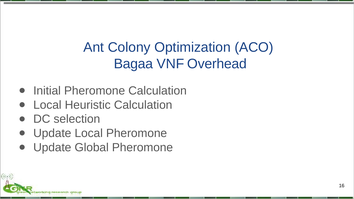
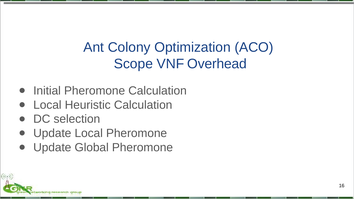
Bagaa: Bagaa -> Scope
